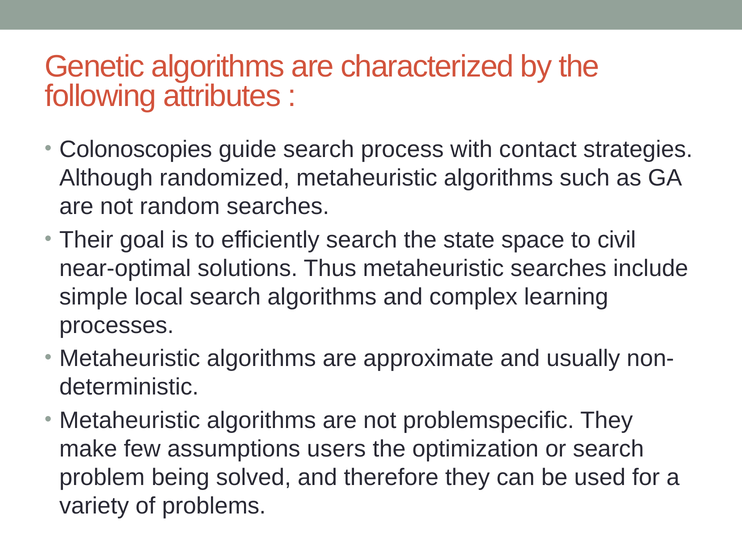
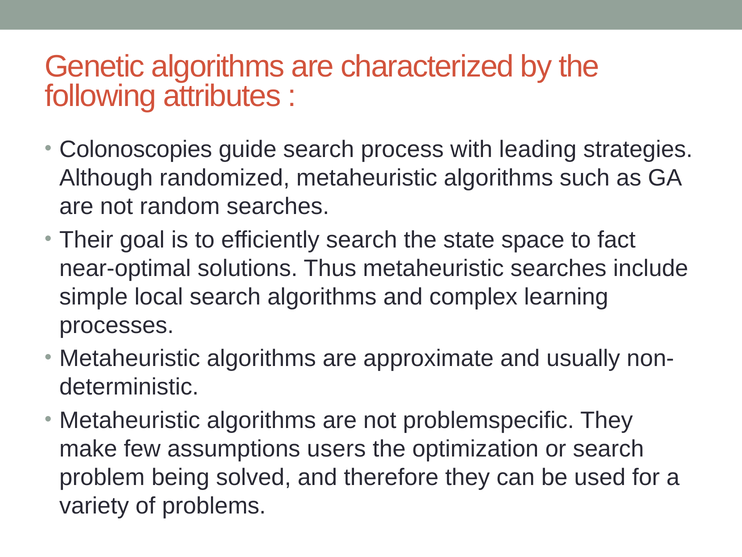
contact: contact -> leading
civil: civil -> fact
